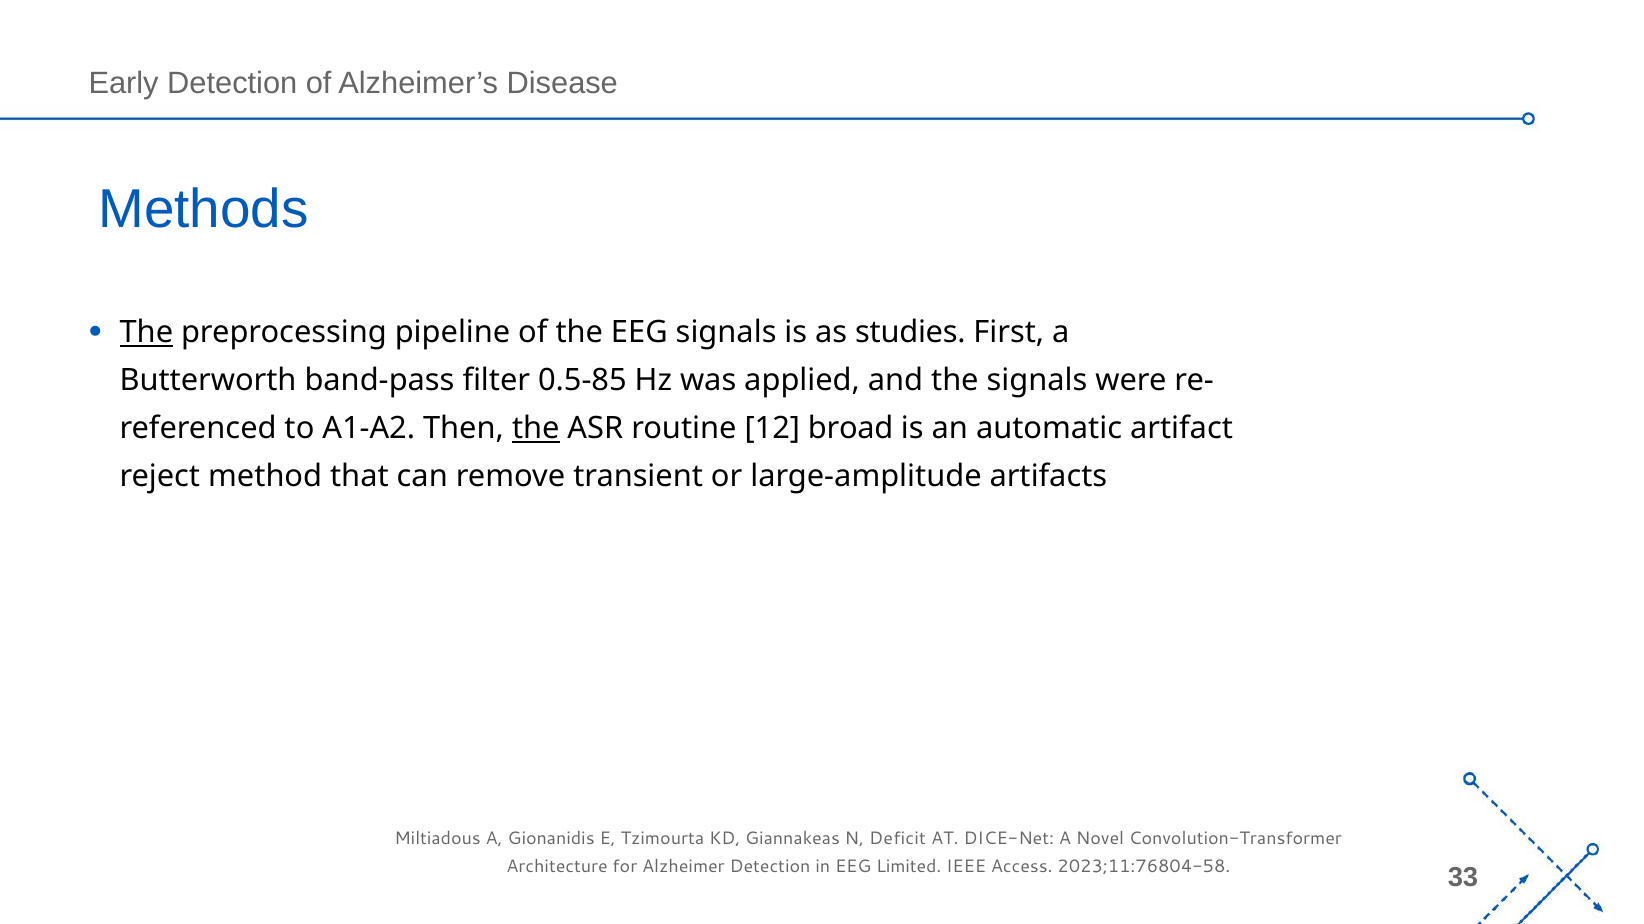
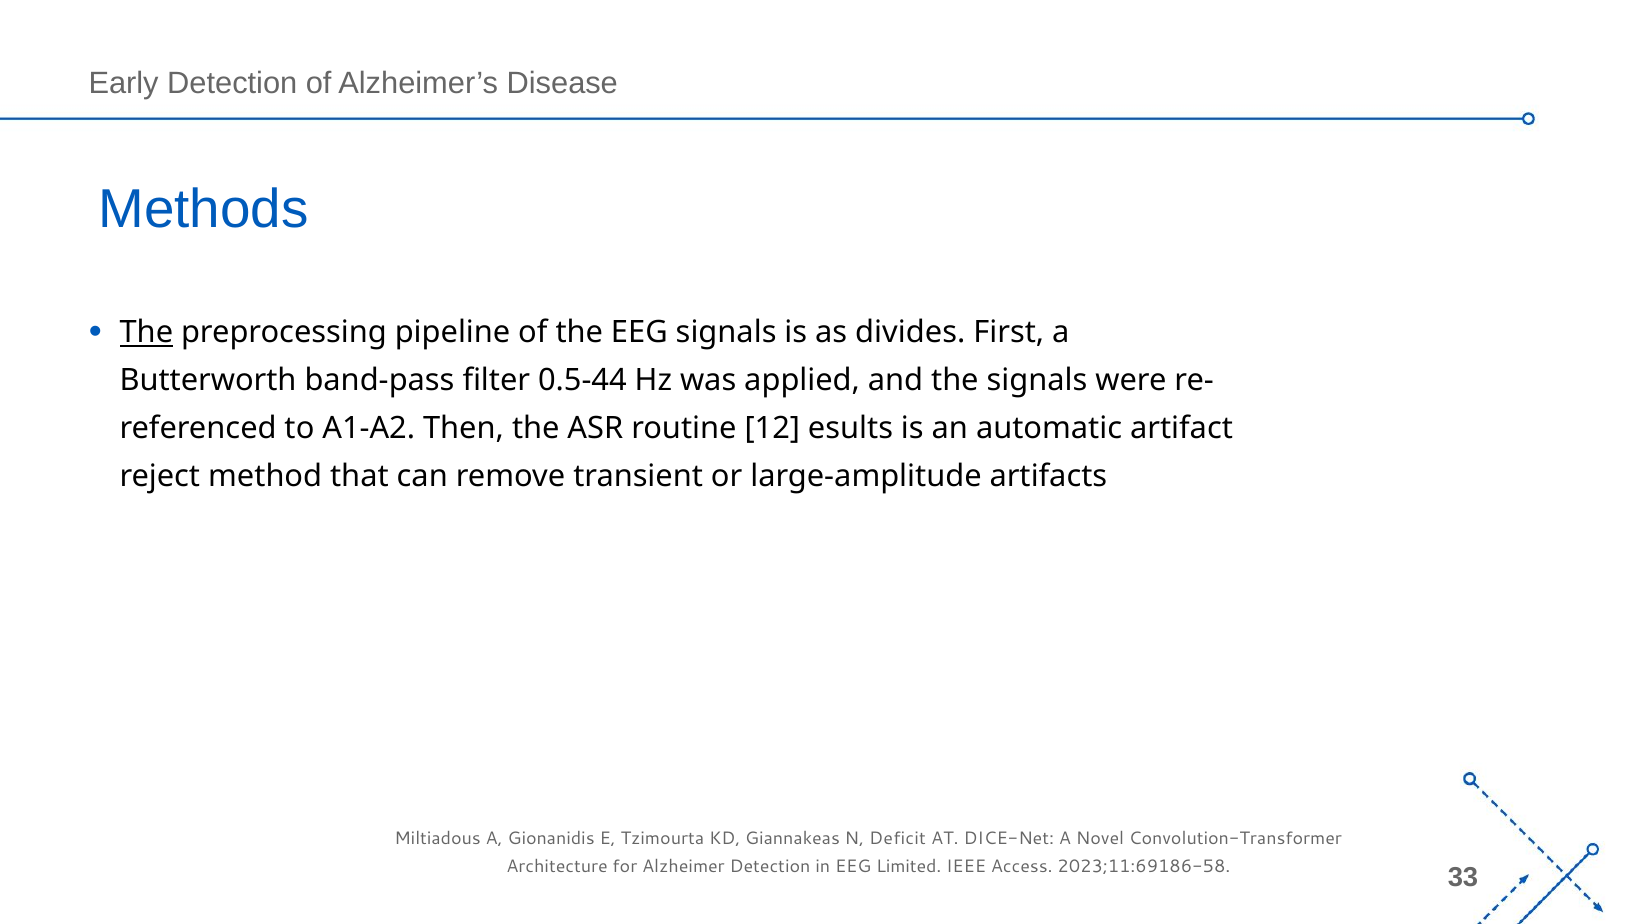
studies: studies -> divides
0.5-85: 0.5-85 -> 0.5-44
the at (536, 429) underline: present -> none
broad: broad -> esults
2023;11:76804-58: 2023;11:76804-58 -> 2023;11:69186-58
